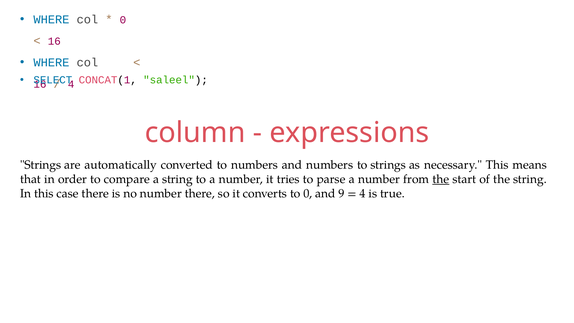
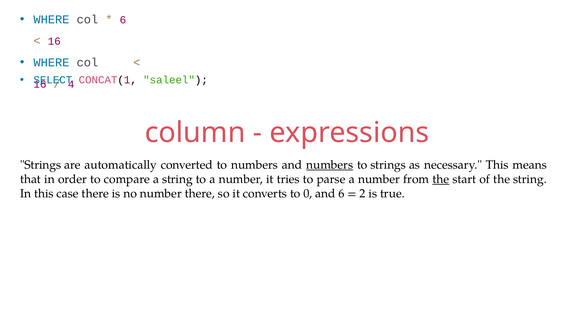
0 at (123, 20): 0 -> 6
numbers at (330, 165) underline: none -> present
and 9: 9 -> 6
4 at (363, 194): 4 -> 2
